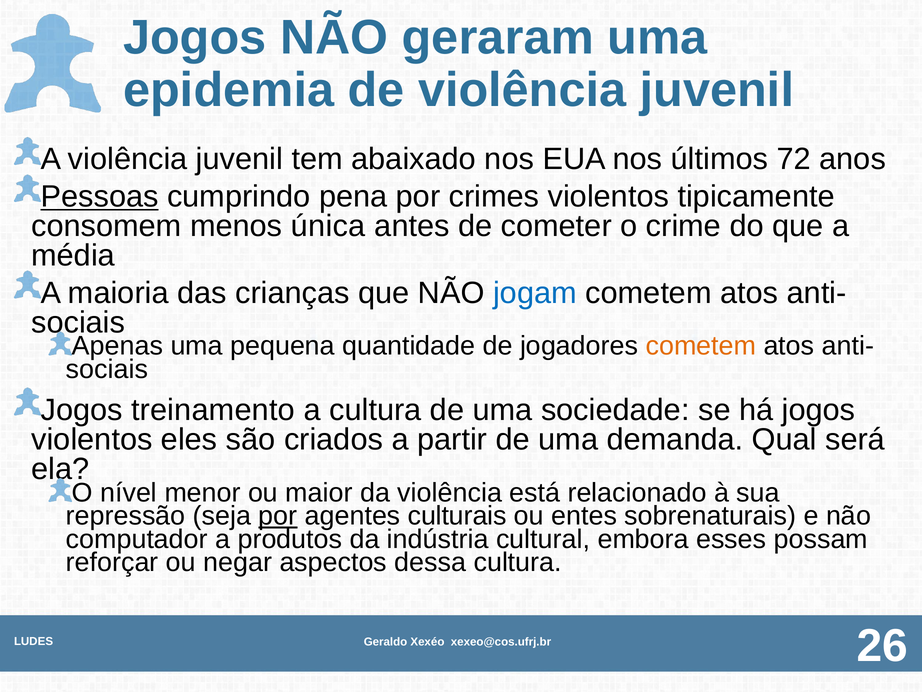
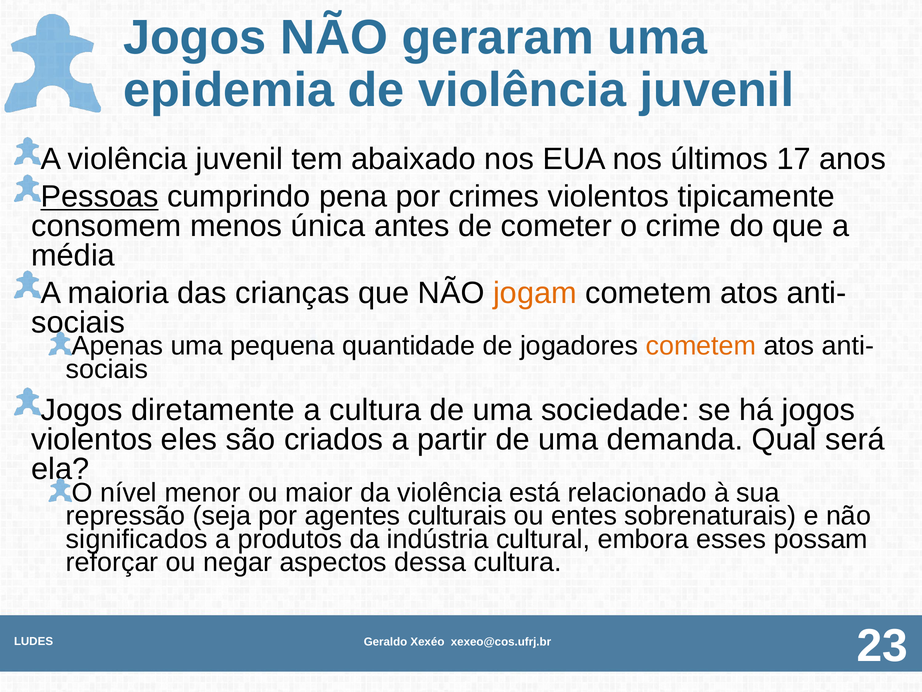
72: 72 -> 17
jogam colour: blue -> orange
treinamento: treinamento -> diretamente
por at (278, 516) underline: present -> none
computador: computador -> significados
26: 26 -> 23
